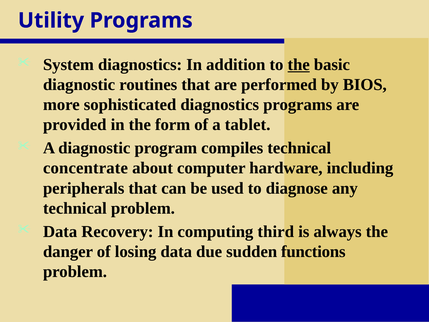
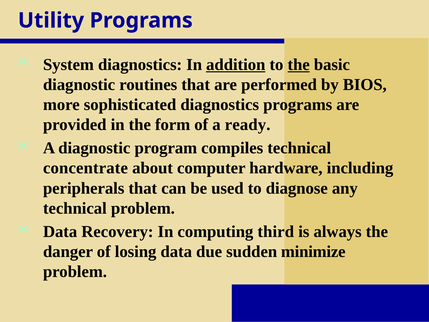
addition underline: none -> present
tablet: tablet -> ready
functions: functions -> minimize
